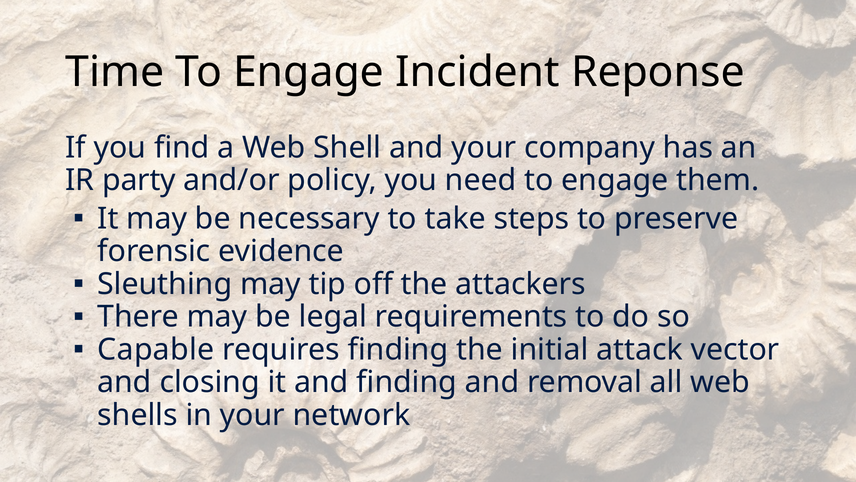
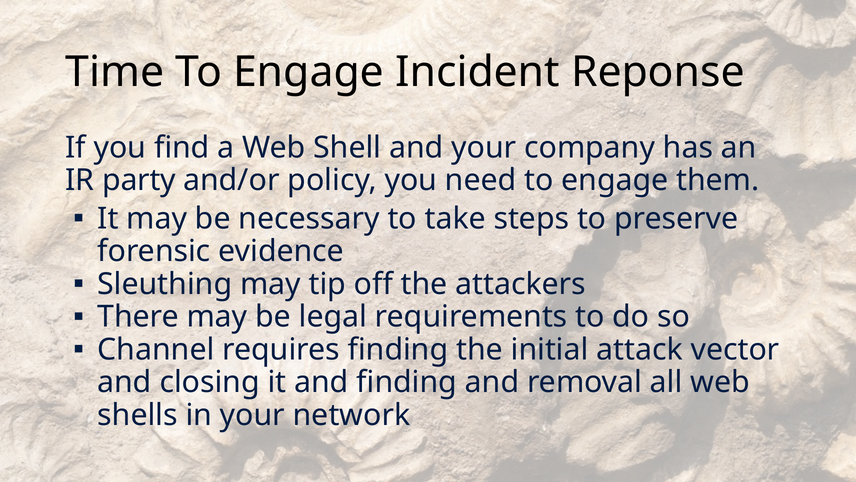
Capable: Capable -> Channel
